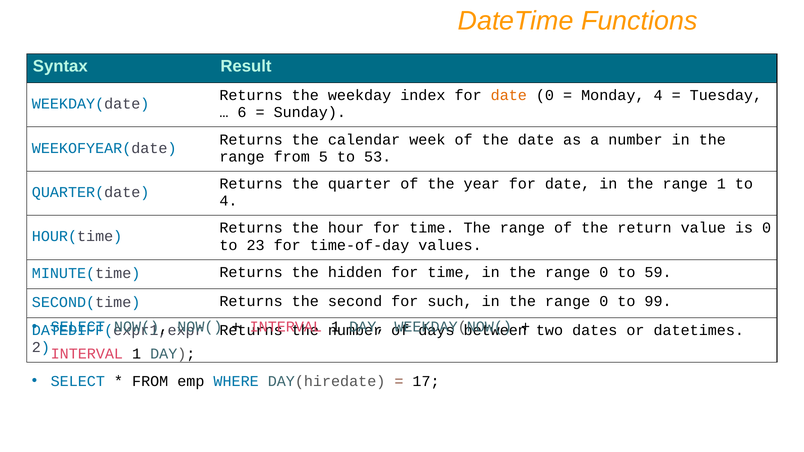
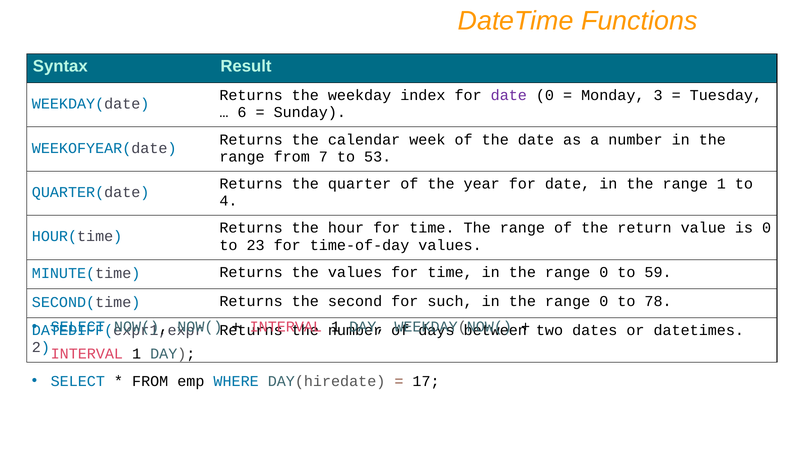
date at (509, 95) colour: orange -> purple
Monday 4: 4 -> 3
5: 5 -> 7
the hidden: hidden -> values
99: 99 -> 78
